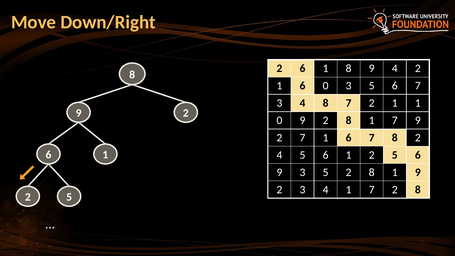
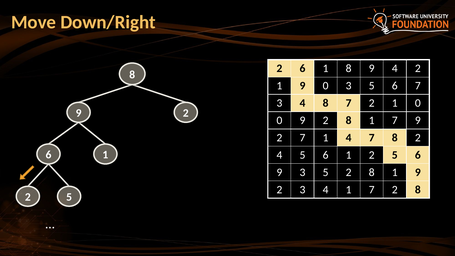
6 at (302, 86): 6 -> 9
1 1: 1 -> 0
7 1 6: 6 -> 4
